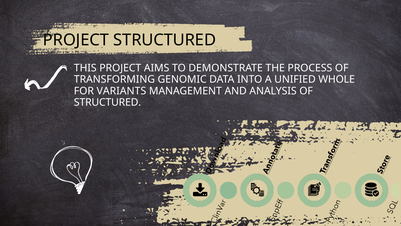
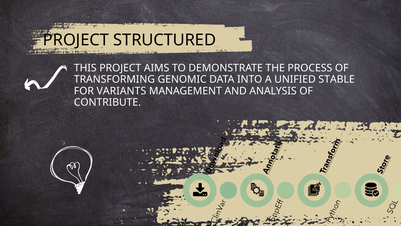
WHOLE: WHOLE -> STABLE
STRUCTURED at (107, 102): STRUCTURED -> CONTRIBUTE
